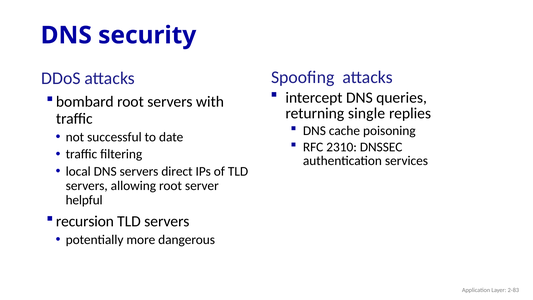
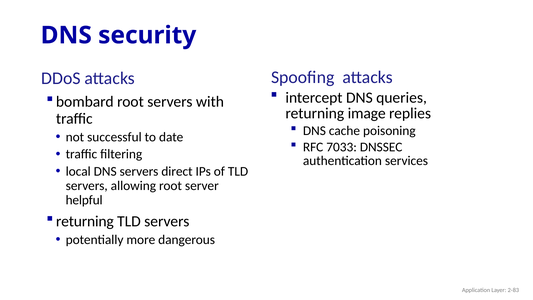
single: single -> image
2310: 2310 -> 7033
recursion at (85, 221): recursion -> returning
